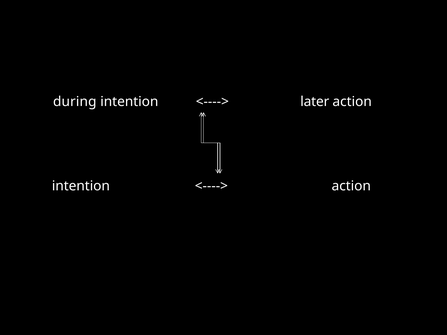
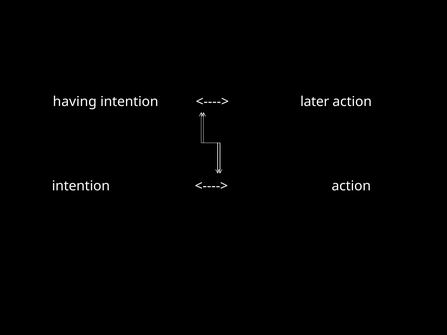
during: during -> having
